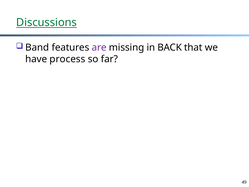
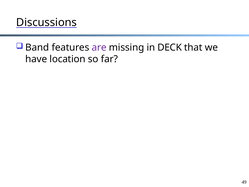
Discussions colour: green -> black
BACK: BACK -> DECK
process: process -> location
